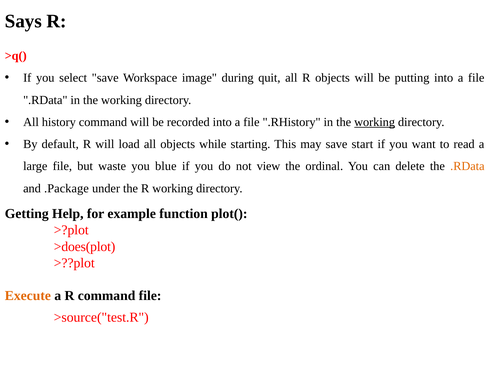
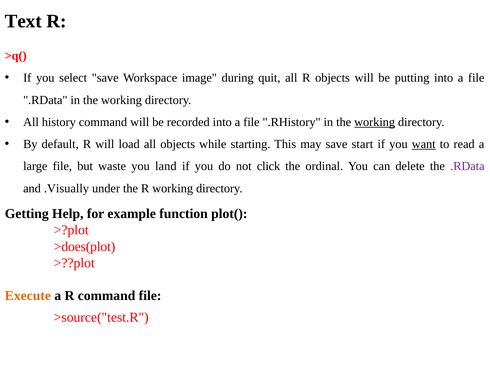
Says: Says -> Text
want underline: none -> present
blue: blue -> land
view: view -> click
.RData at (467, 166) colour: orange -> purple
.Package: .Package -> .Visually
